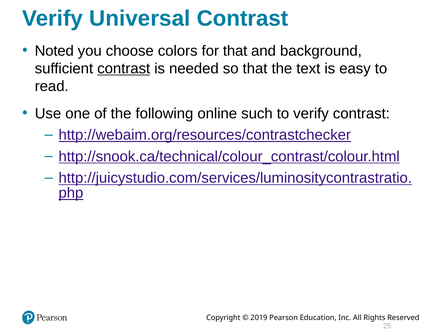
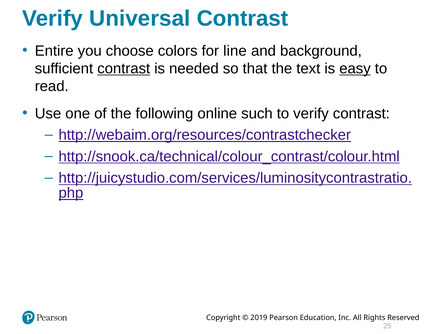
Noted: Noted -> Entire
for that: that -> line
easy underline: none -> present
